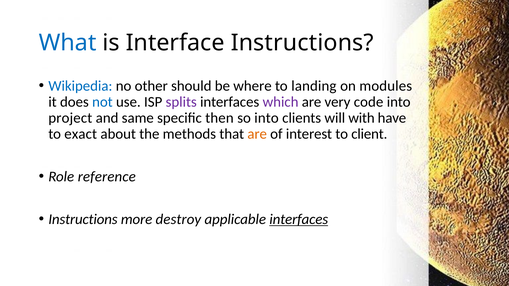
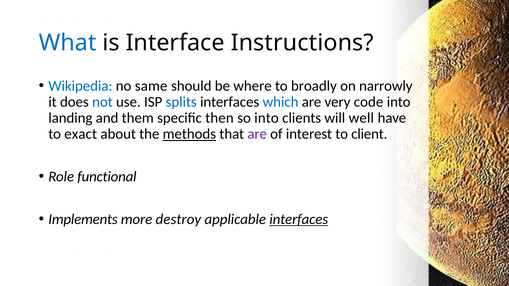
other: other -> same
landing: landing -> broadly
modules: modules -> narrowly
splits colour: purple -> blue
which colour: purple -> blue
project: project -> landing
same: same -> them
with: with -> well
methods underline: none -> present
are at (257, 134) colour: orange -> purple
reference: reference -> functional
Instructions at (83, 220): Instructions -> Implements
